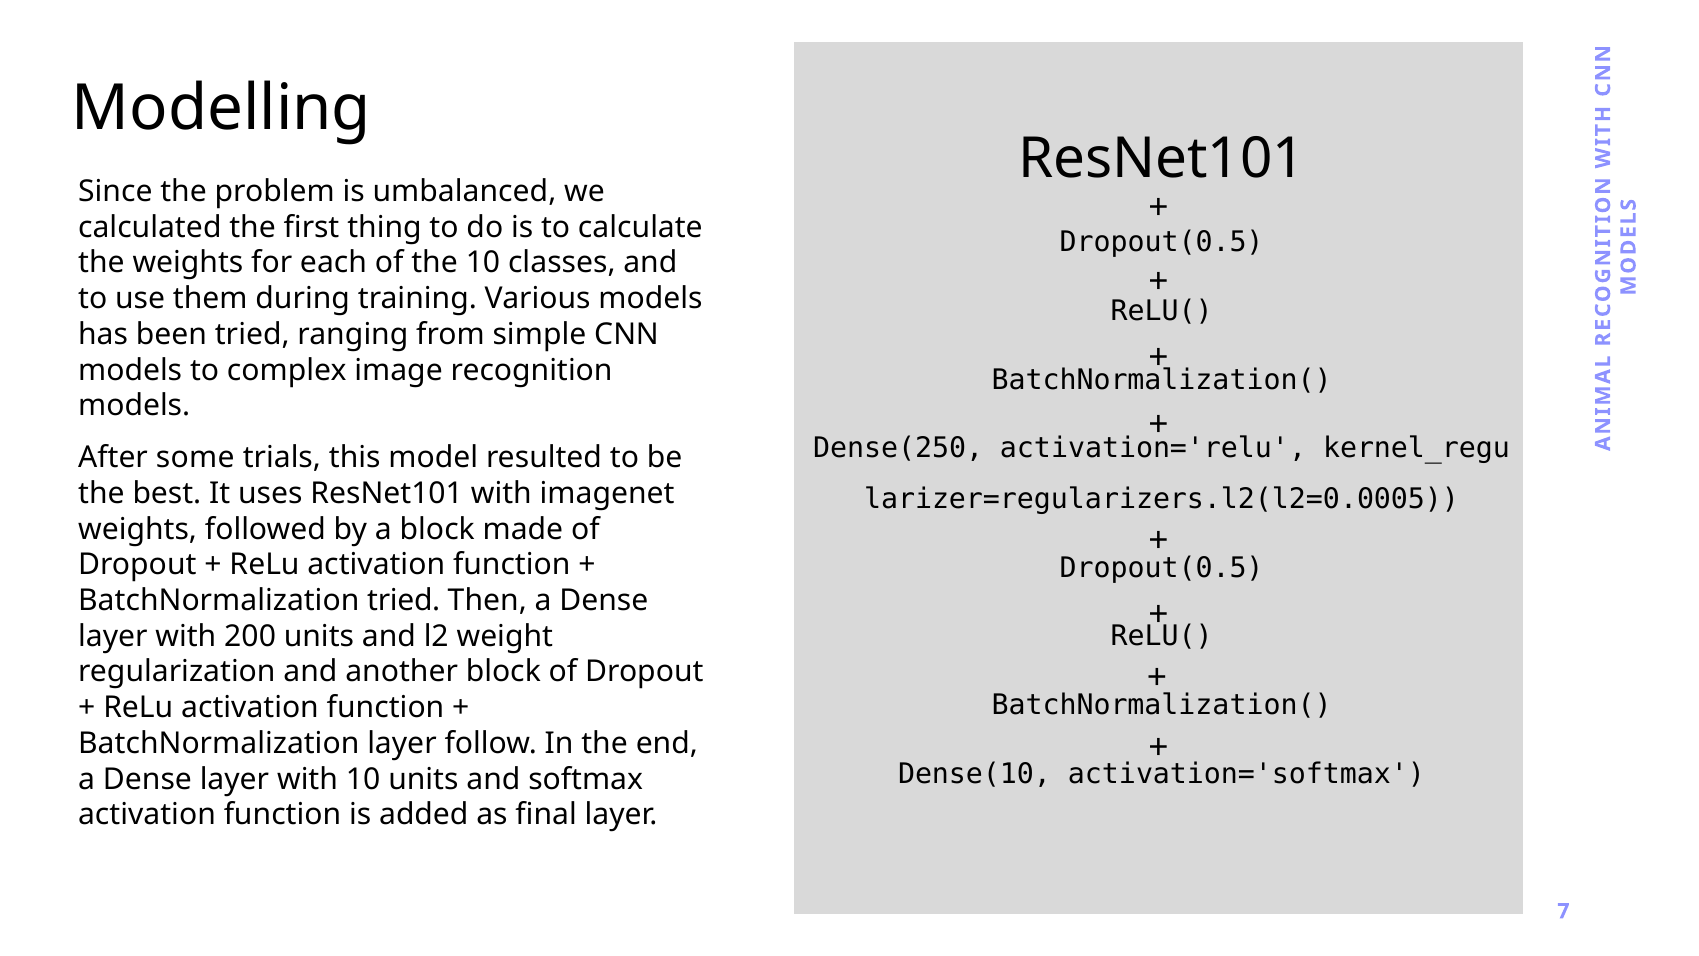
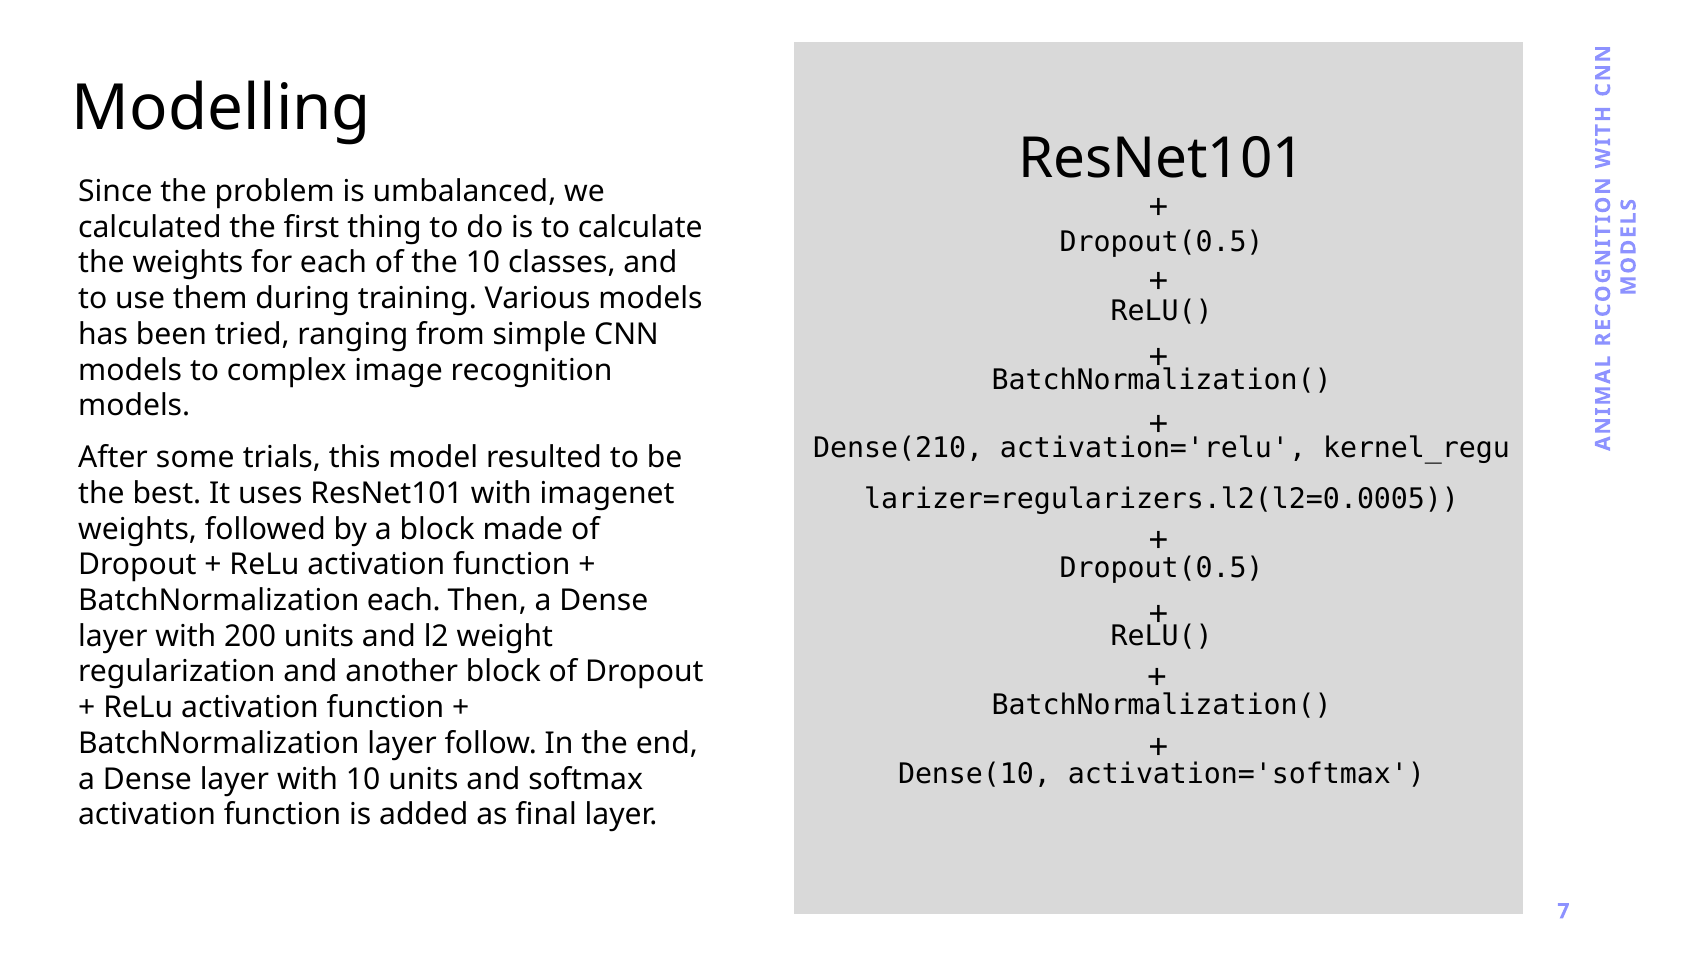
Dense(250: Dense(250 -> Dense(210
BatchNormalization tried: tried -> each
